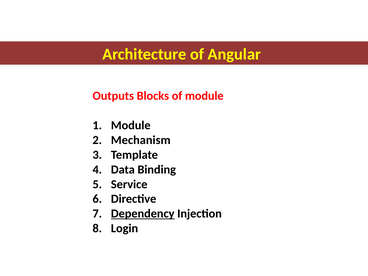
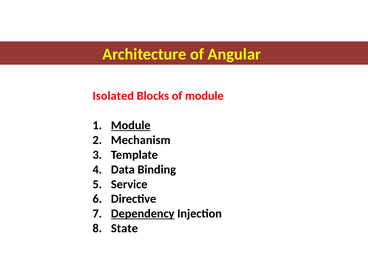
Outputs: Outputs -> Isolated
Module at (131, 125) underline: none -> present
Login: Login -> State
